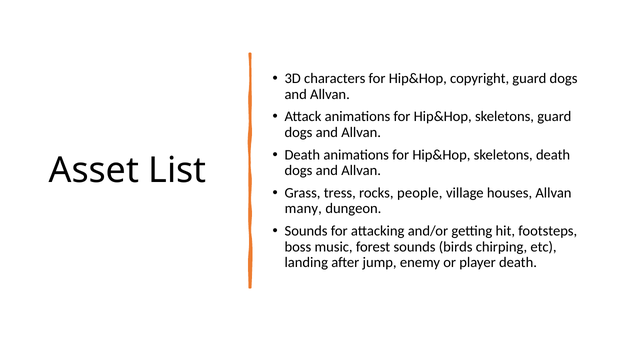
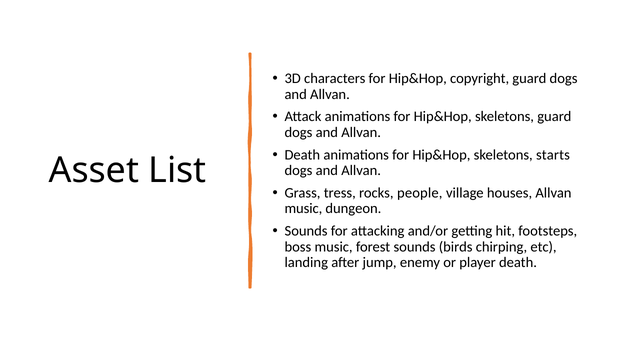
skeletons death: death -> starts
many at (303, 209): many -> music
